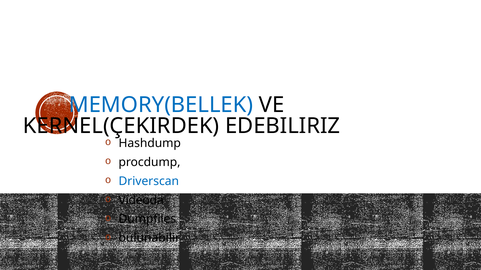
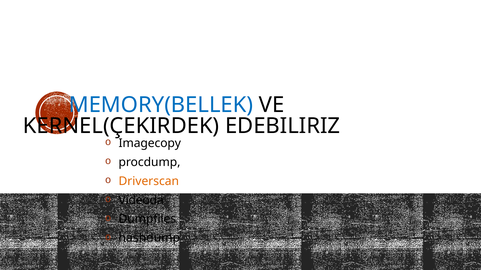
Hashdump: Hashdump -> Imagecopy
Driverscan colour: blue -> orange
bulunabilir: bulunabilir -> hashdump
